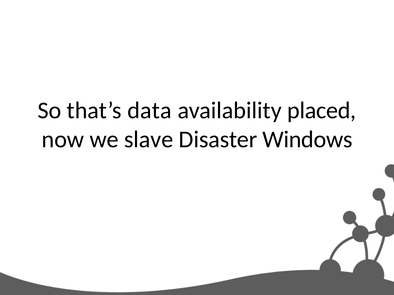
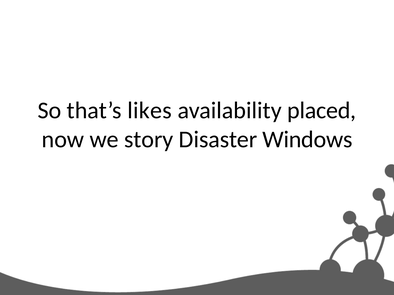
data: data -> likes
slave: slave -> story
